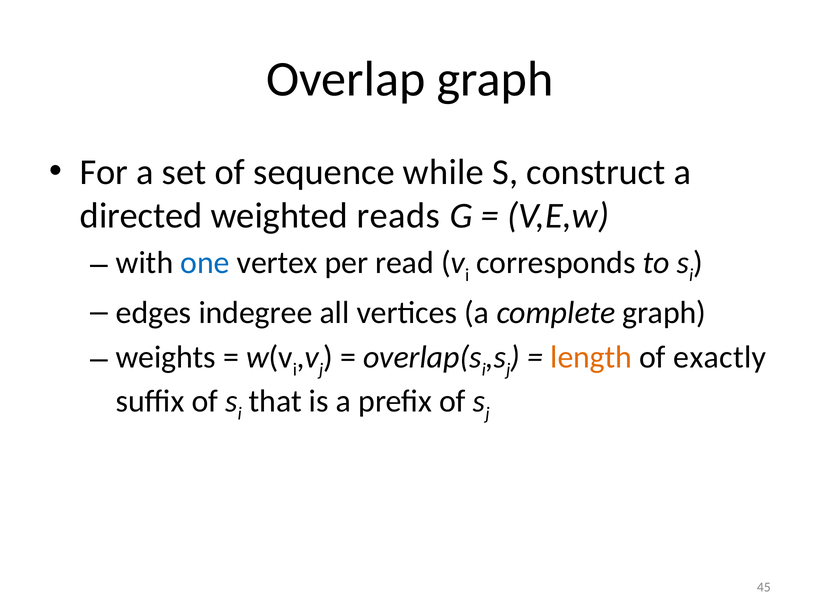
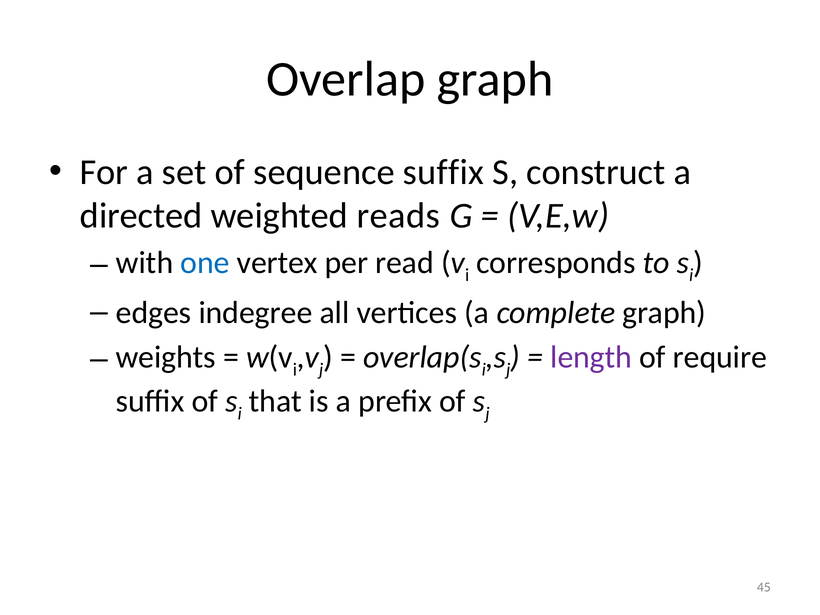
sequence while: while -> suffix
length colour: orange -> purple
exactly: exactly -> require
